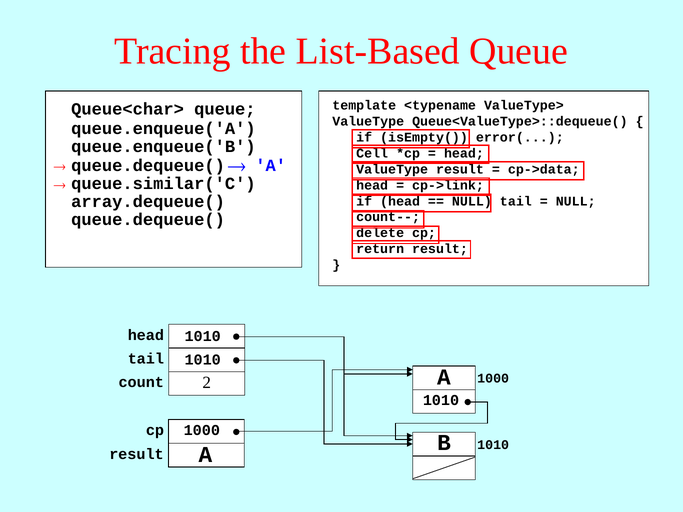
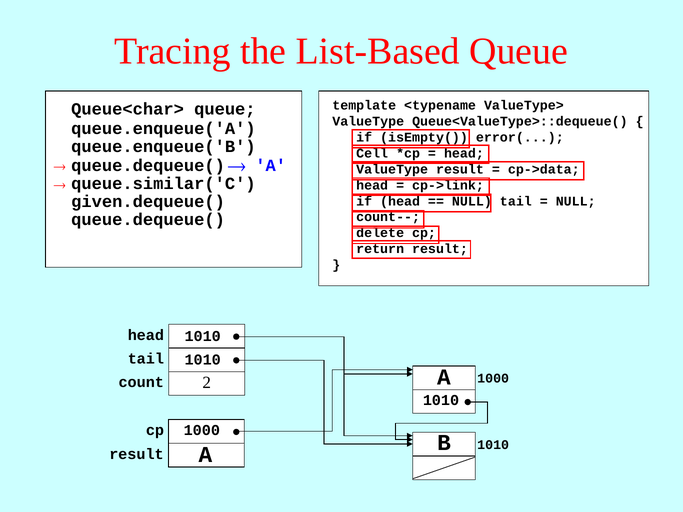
array.dequeue(: array.dequeue( -> given.dequeue(
